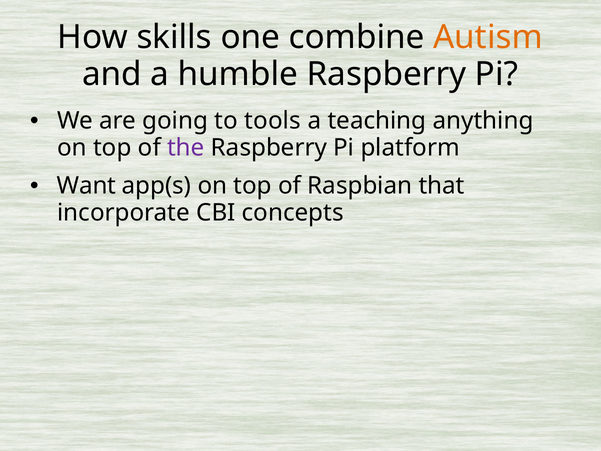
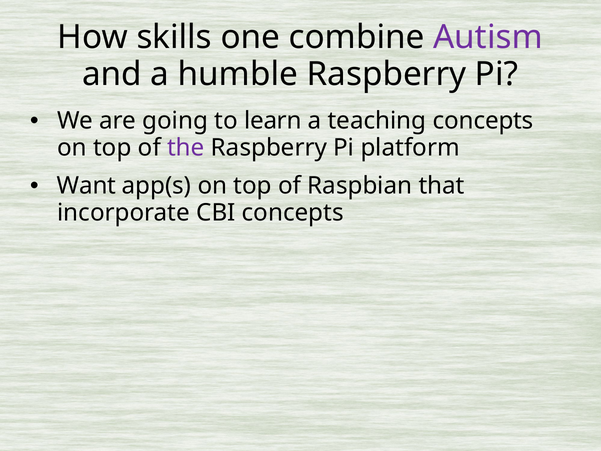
Autism colour: orange -> purple
tools: tools -> learn
teaching anything: anything -> concepts
